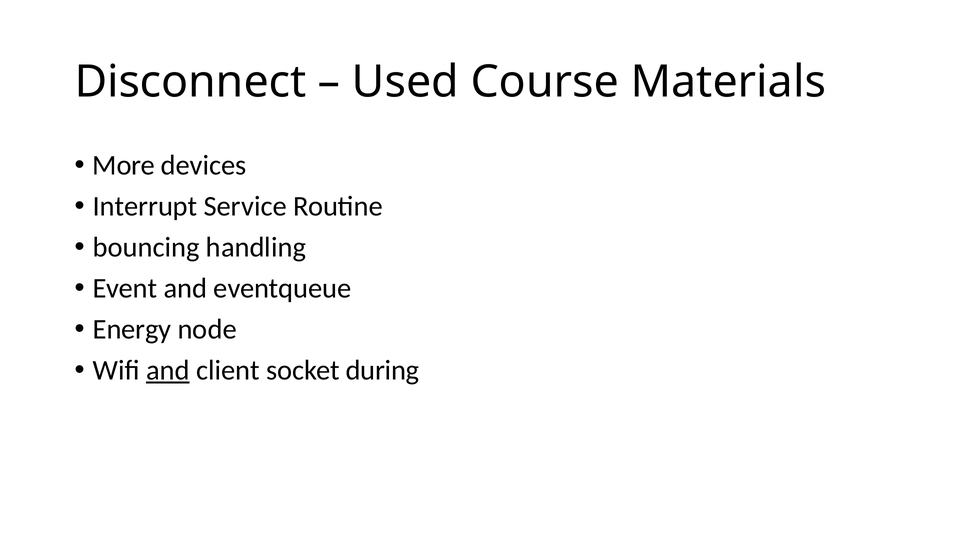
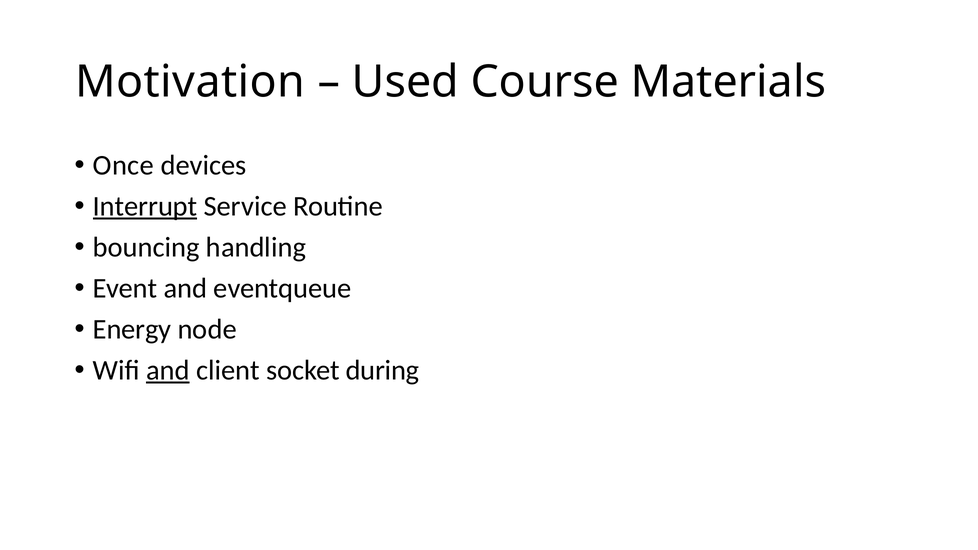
Disconnect: Disconnect -> Motivation
More: More -> Once
Interrupt underline: none -> present
